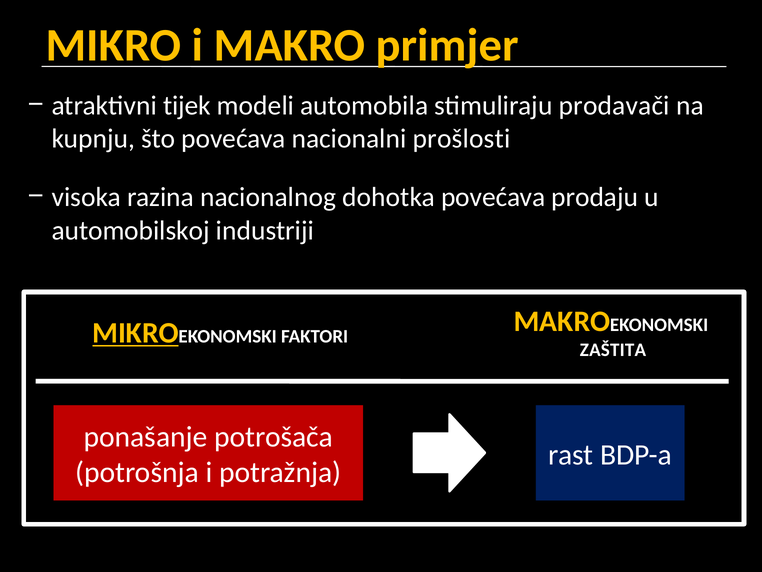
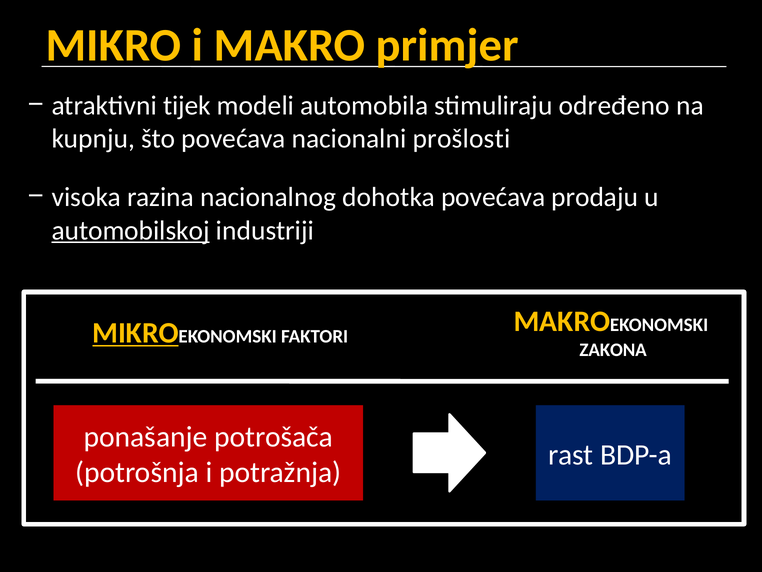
prodavači: prodavači -> određeno
automobilskoj underline: none -> present
ZAŠTITA: ZAŠTITA -> ZAKONA
